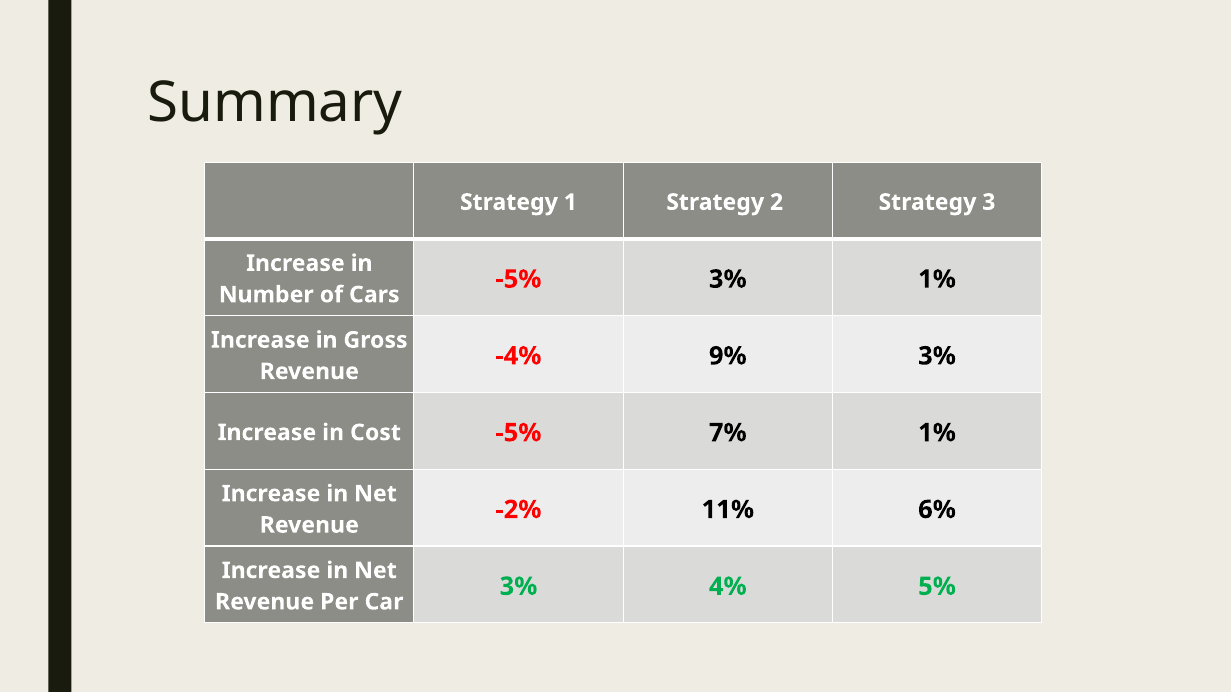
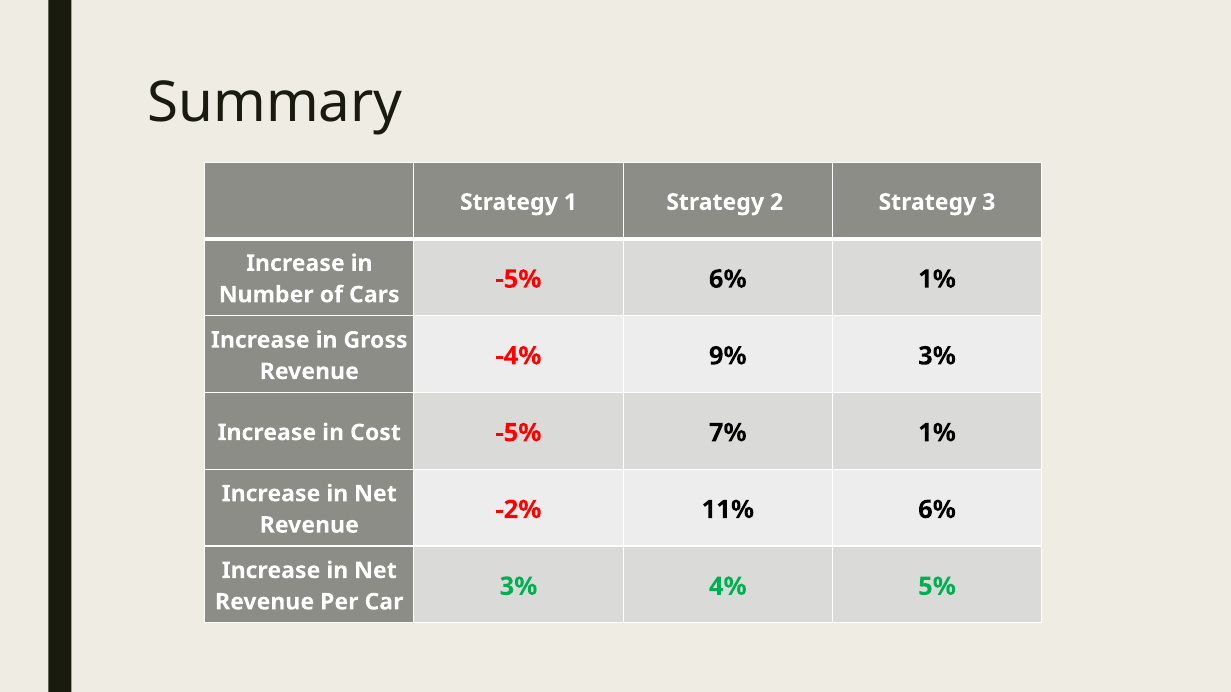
-5% 3%: 3% -> 6%
